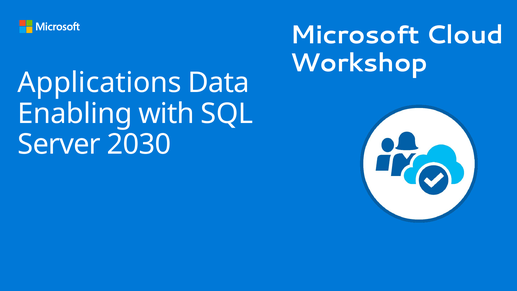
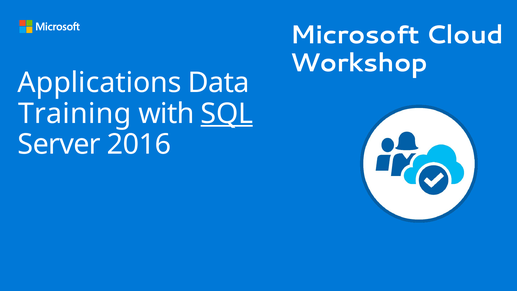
Enabling: Enabling -> Training
SQL underline: none -> present
2030: 2030 -> 2016
